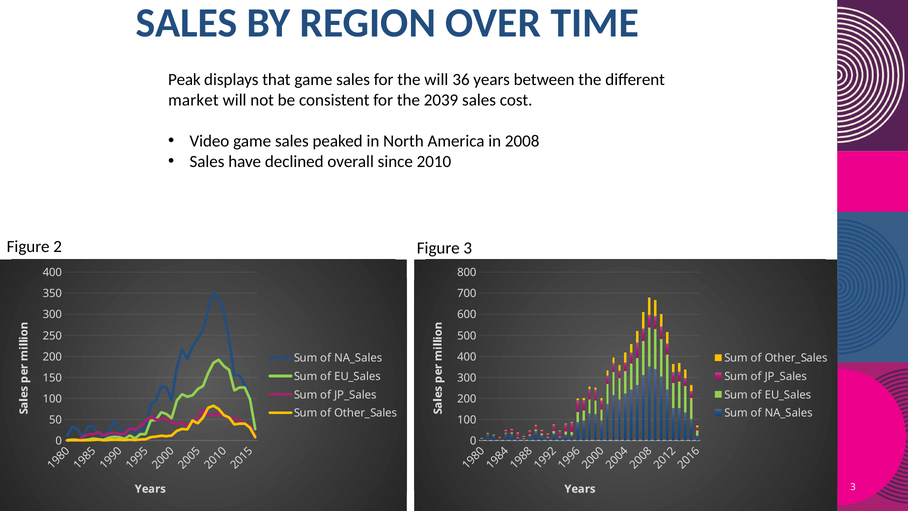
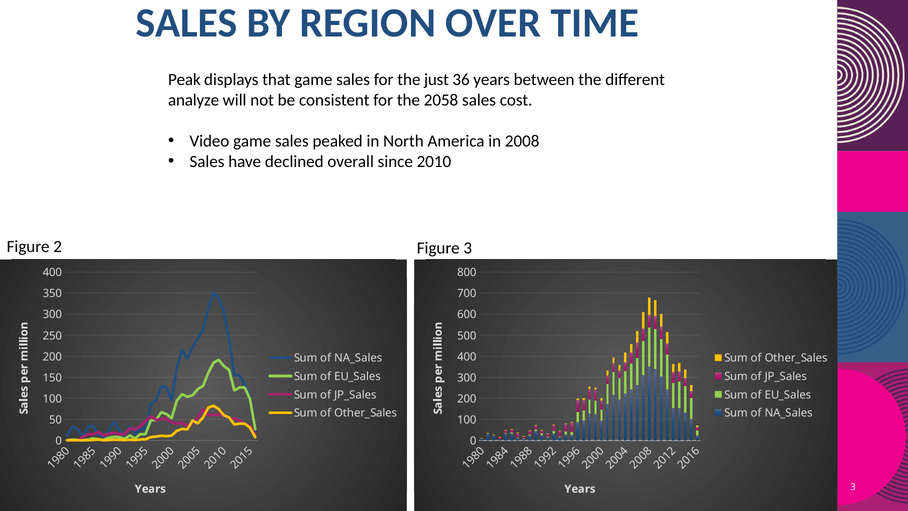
the will: will -> just
market: market -> analyze
2039: 2039 -> 2058
